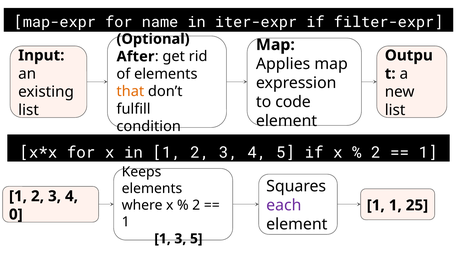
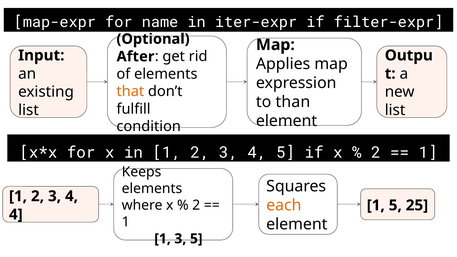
code: code -> than
each colour: purple -> orange
1 at (395, 205): 1 -> 5
0 at (16, 215): 0 -> 4
